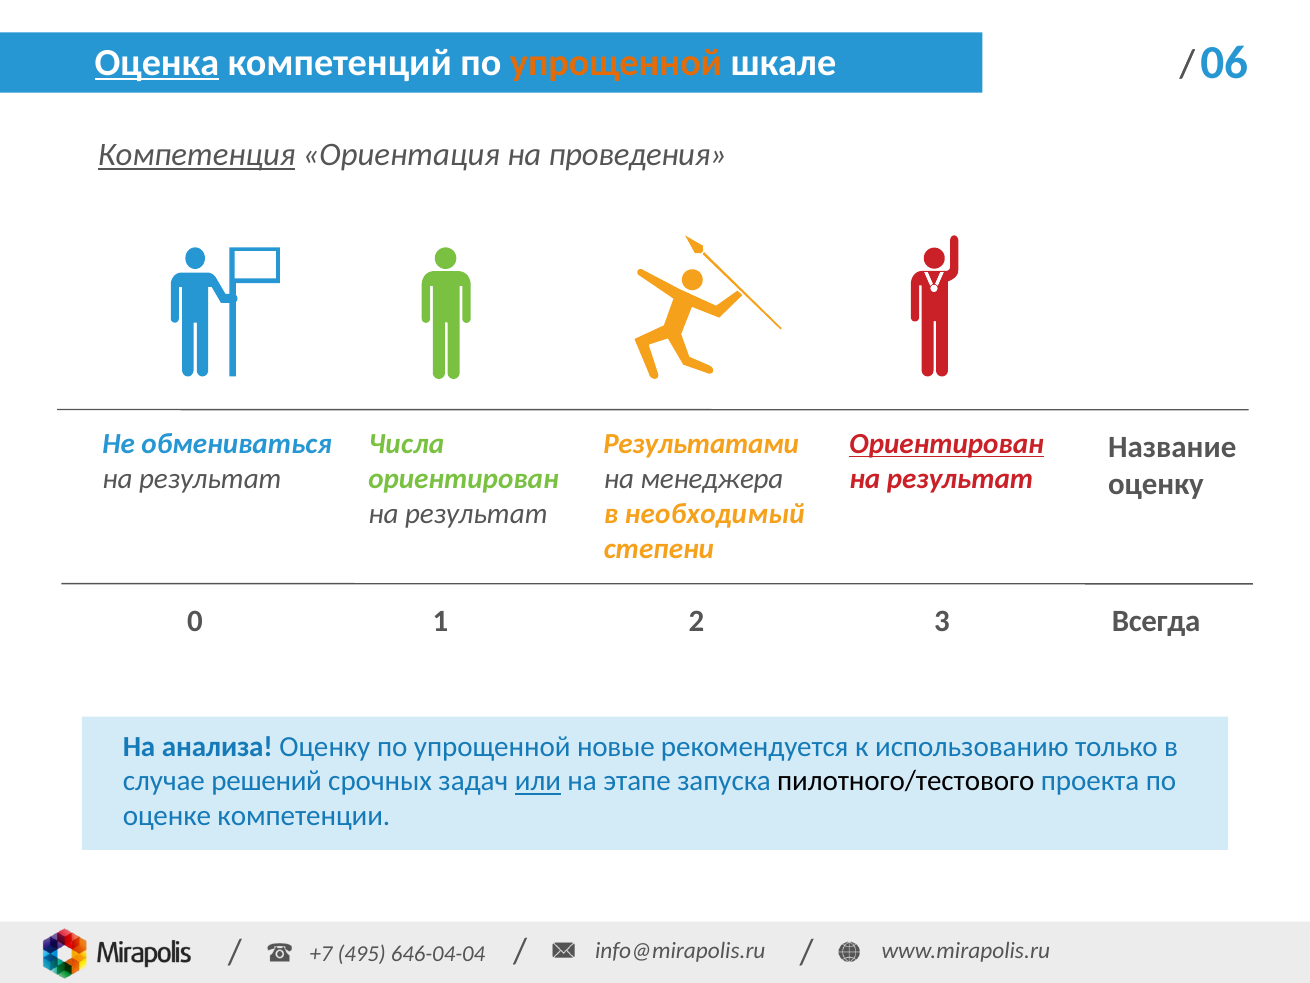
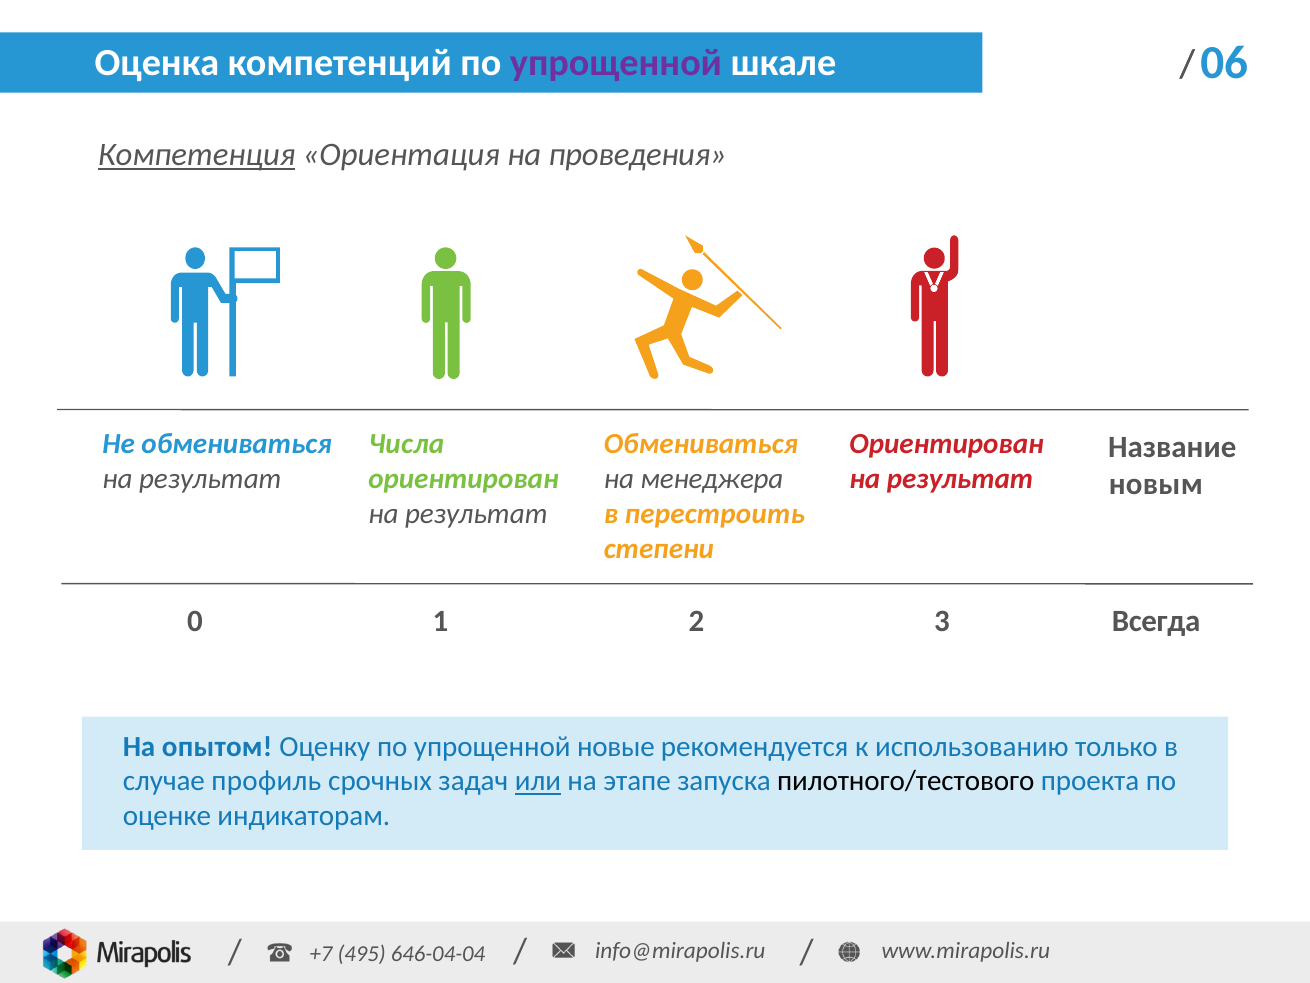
Оценка underline: present -> none
упрощенной at (616, 63) colour: orange -> purple
Результатами at (701, 444): Результатами -> Обмениваться
Ориентирован at (947, 444) underline: present -> none
оценку at (1156, 484): оценку -> новым
необходимый: необходимый -> перестроить
анализа: анализа -> опытом
решений: решений -> профиль
компетенции: компетенции -> индикаторам
